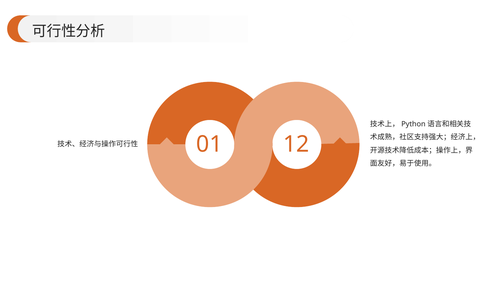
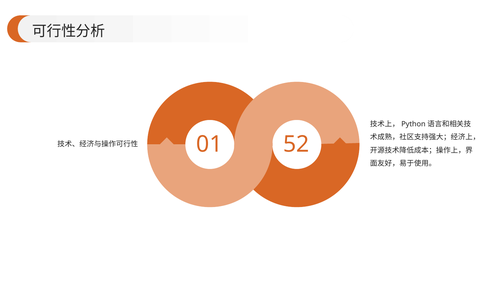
12: 12 -> 52
